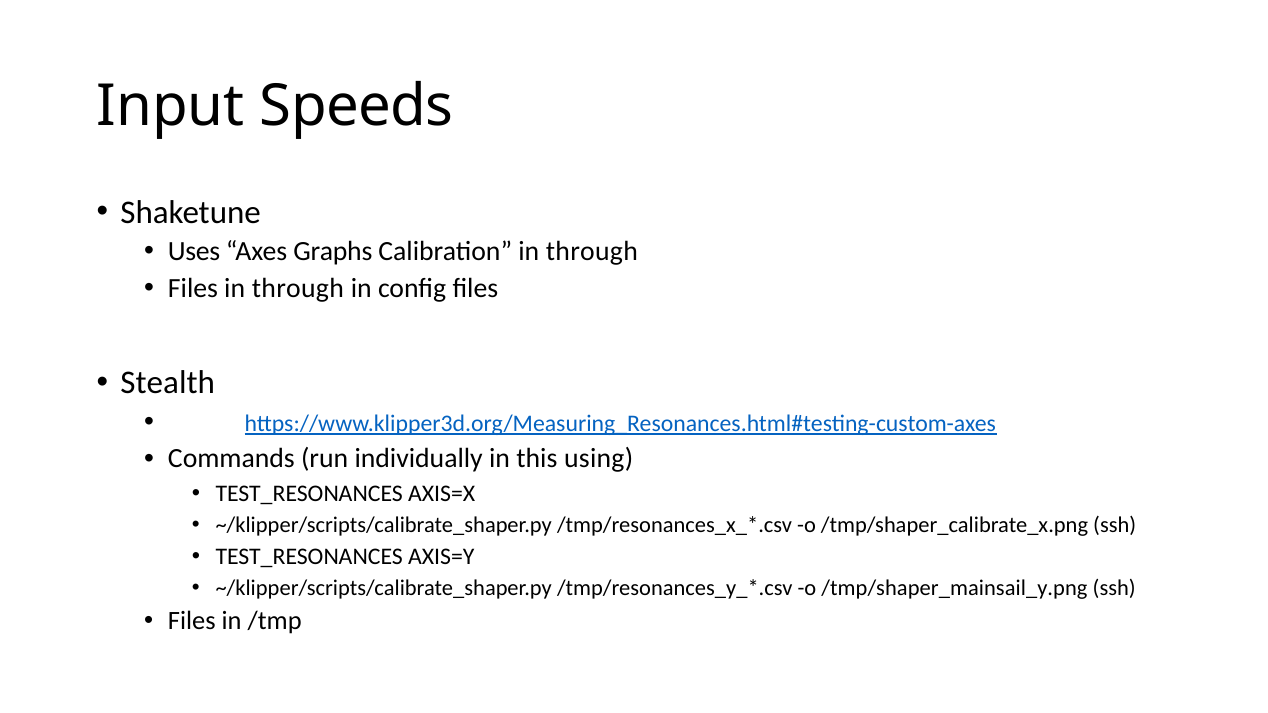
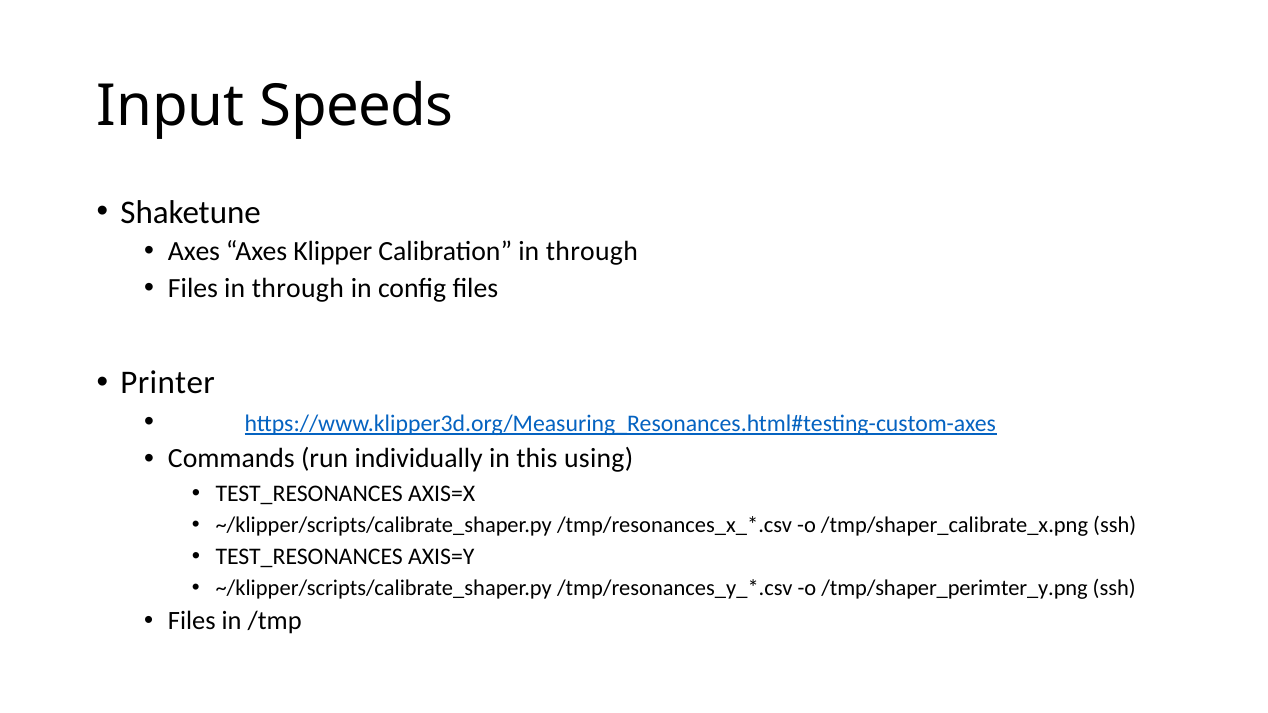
Uses at (194, 252): Uses -> Axes
Graphs: Graphs -> Klipper
Stealth: Stealth -> Printer
/tmp/shaper_mainsail_y.png: /tmp/shaper_mainsail_y.png -> /tmp/shaper_perimter_y.png
